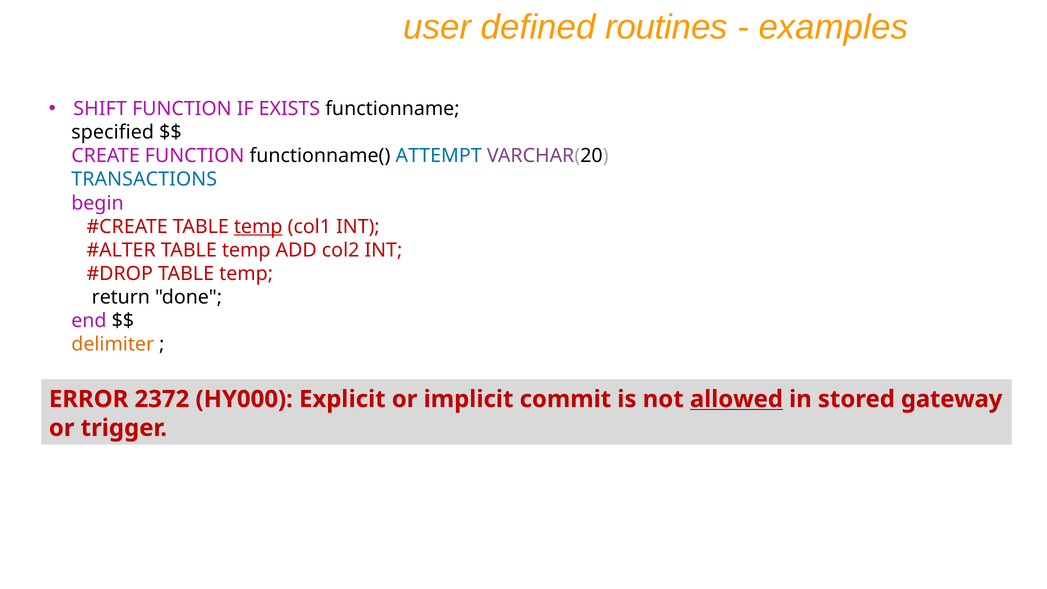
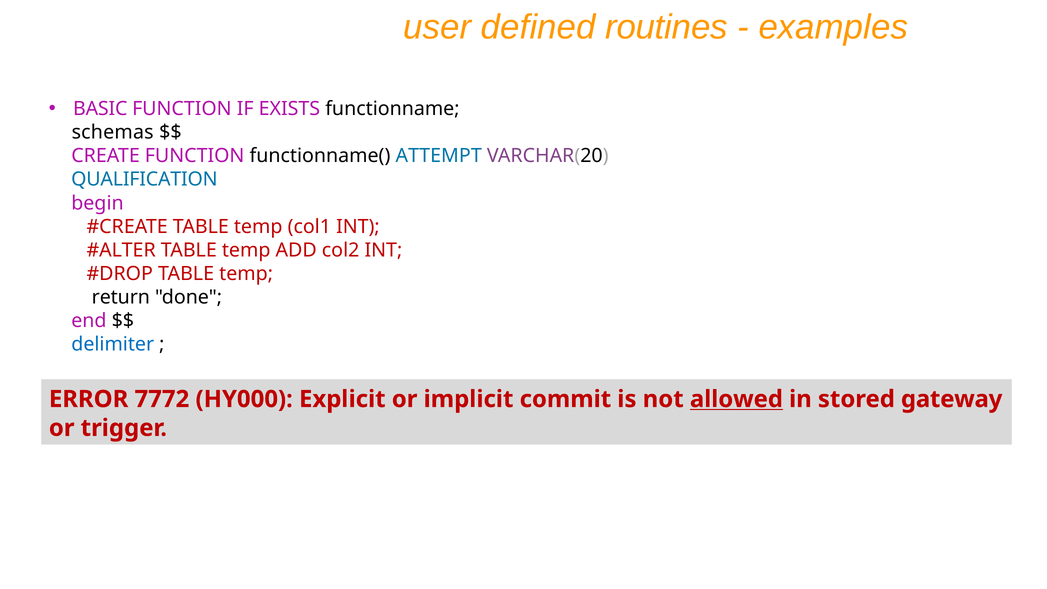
SHIFT: SHIFT -> BASIC
specified: specified -> schemas
TRANSACTIONS: TRANSACTIONS -> QUALIFICATION
temp at (258, 227) underline: present -> none
delimiter colour: orange -> blue
2372: 2372 -> 7772
